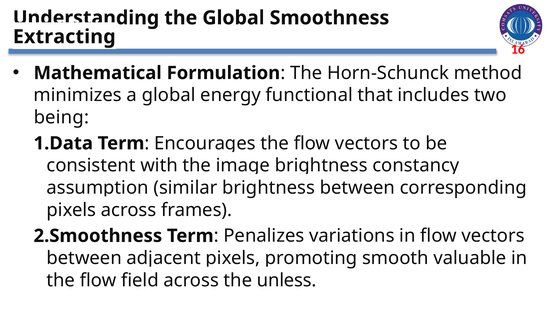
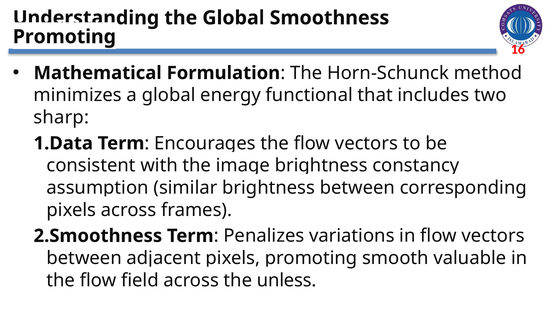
Extracting at (64, 37): Extracting -> Promoting
being: being -> sharp
